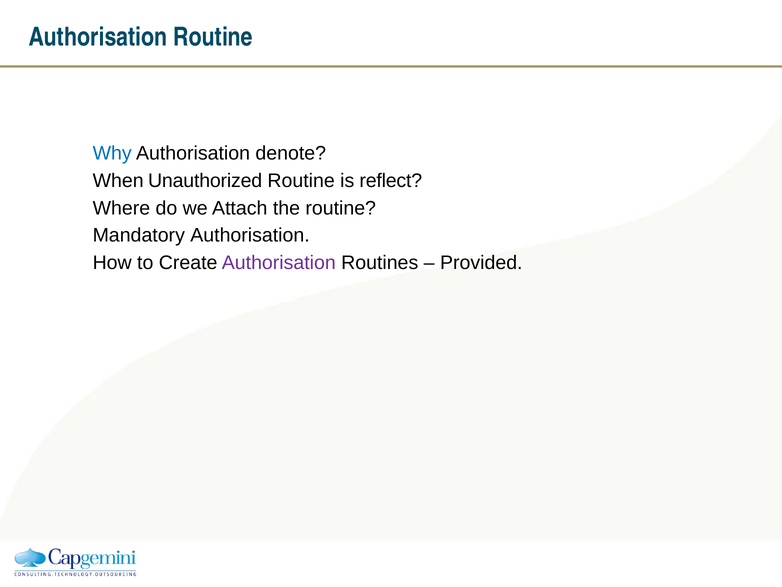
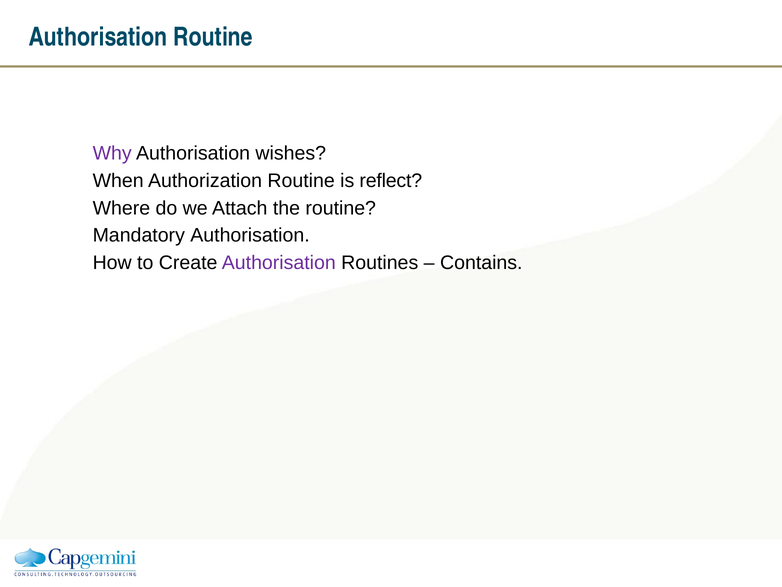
Why colour: blue -> purple
denote: denote -> wishes
Unauthorized: Unauthorized -> Authorization
Provided: Provided -> Contains
